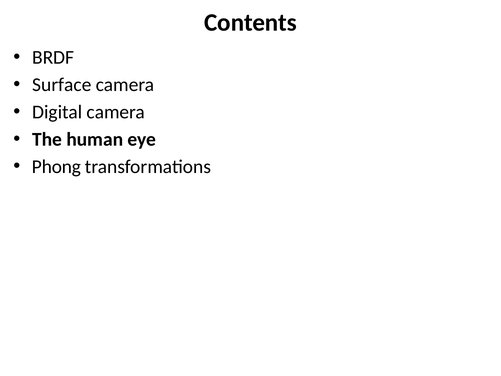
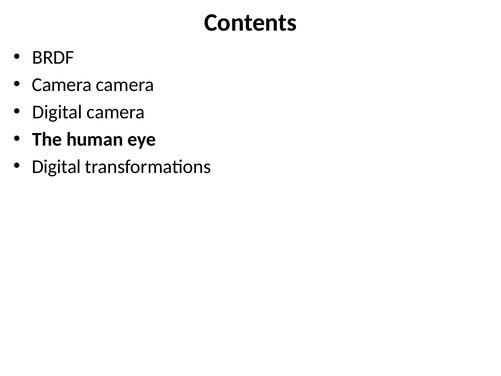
Surface at (62, 85): Surface -> Camera
Phong at (56, 167): Phong -> Digital
